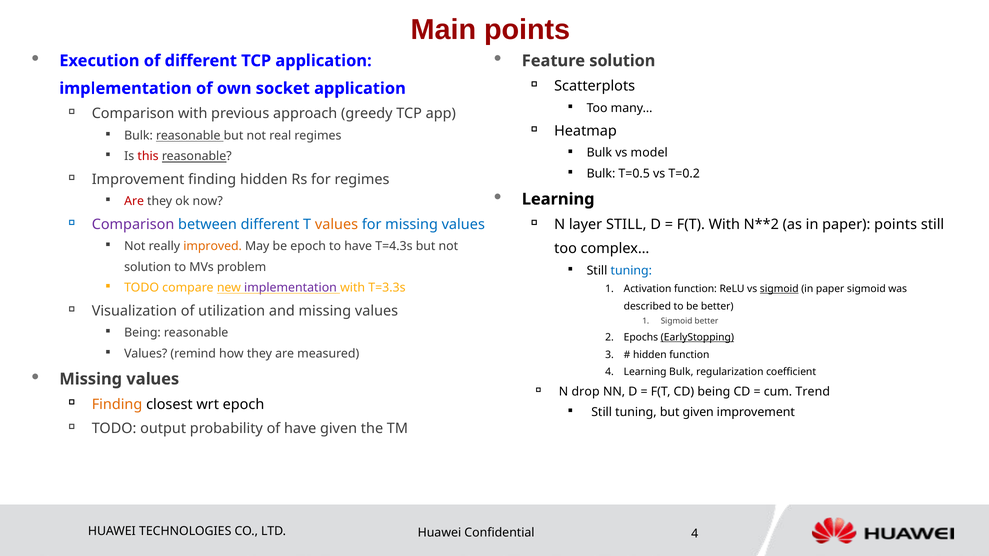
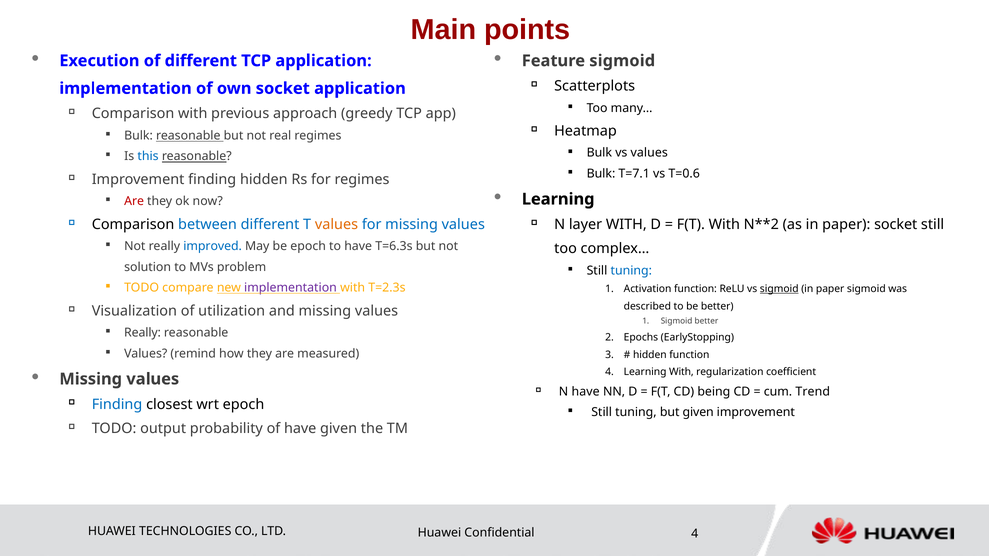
Feature solution: solution -> sigmoid
vs model: model -> values
this colour: red -> blue
T=0.5: T=0.5 -> T=7.1
T=0.2: T=0.2 -> T=0.6
Comparison at (133, 225) colour: purple -> black
layer STILL: STILL -> WITH
paper points: points -> socket
improved colour: orange -> blue
T=4.3s: T=4.3s -> T=6.3s
T=3.3s: T=3.3s -> T=2.3s
Being at (142, 333): Being -> Really
EarlyStopping underline: present -> none
Learning Bulk: Bulk -> With
N drop: drop -> have
Finding at (117, 405) colour: orange -> blue
